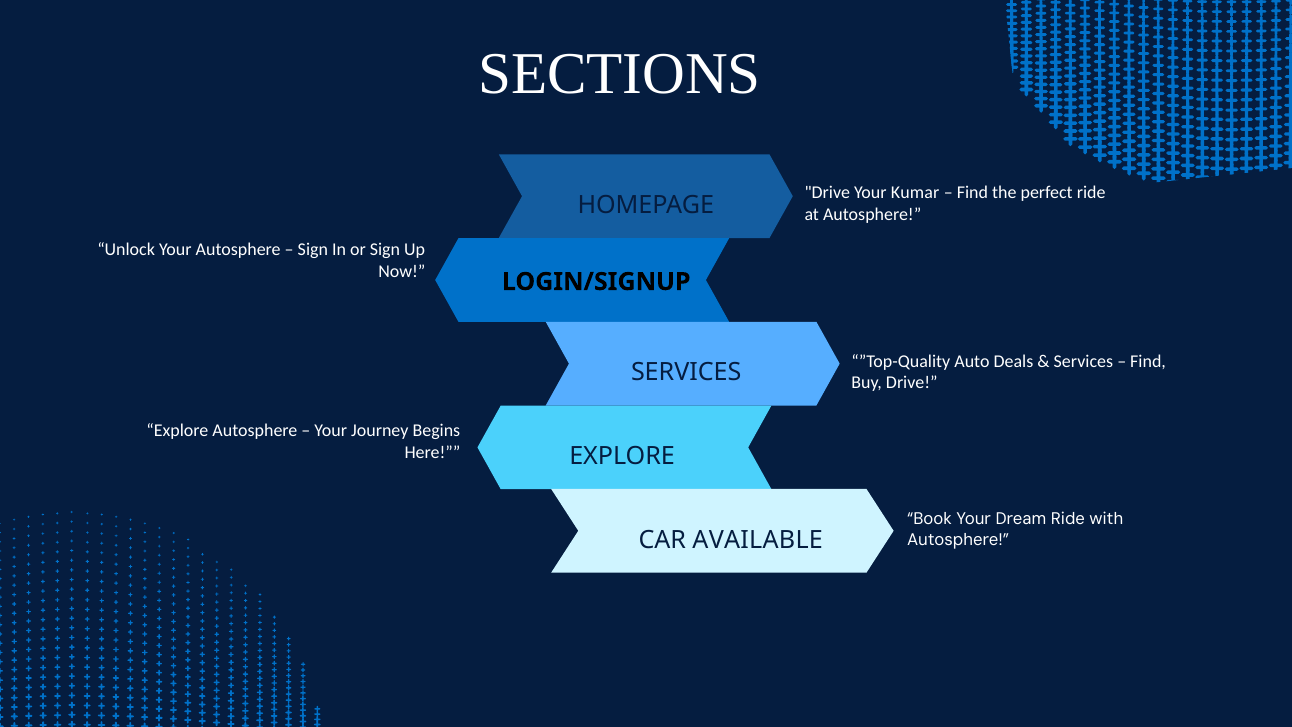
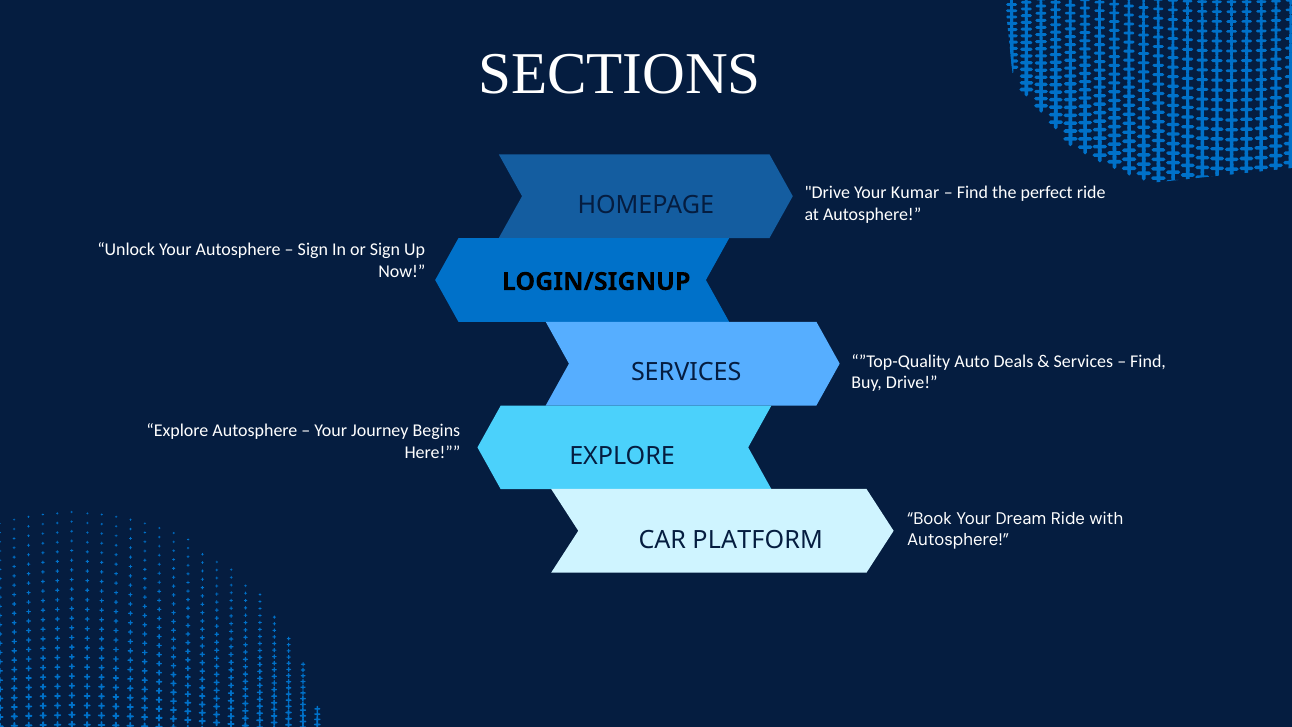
AVAILABLE: AVAILABLE -> PLATFORM
